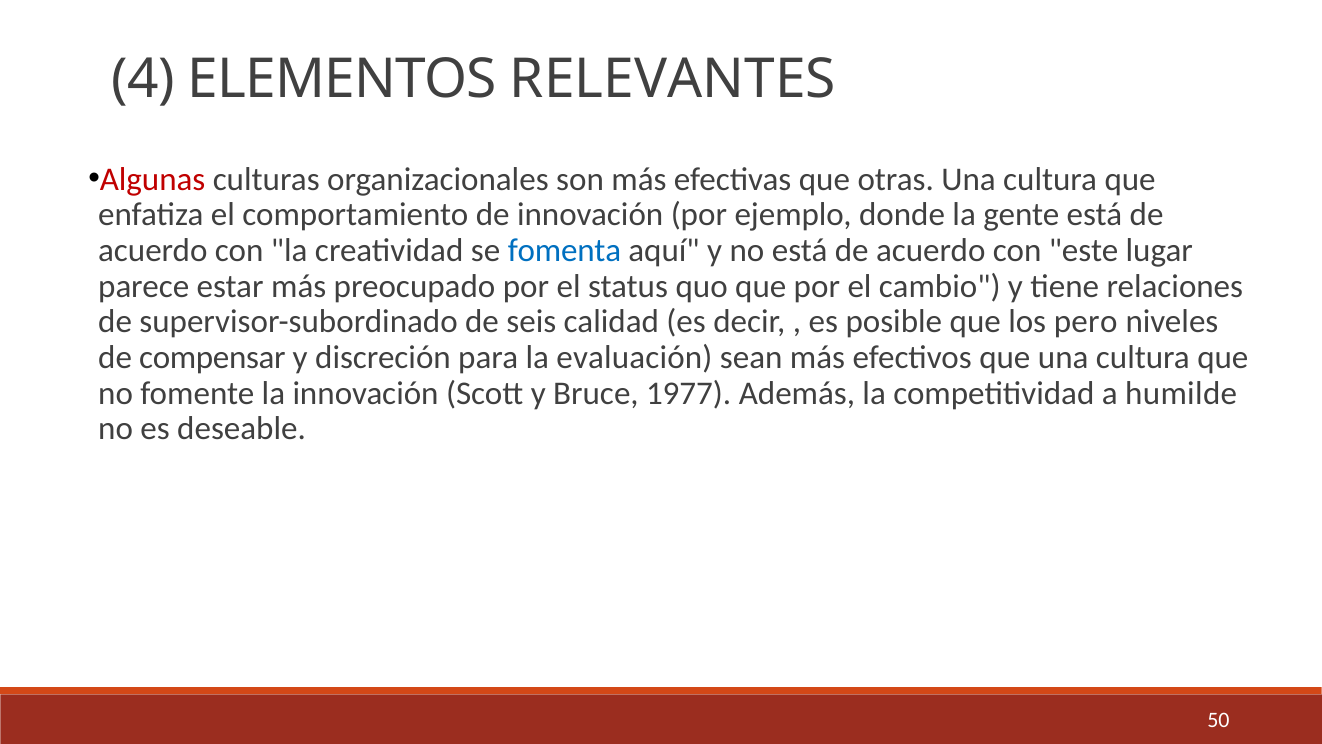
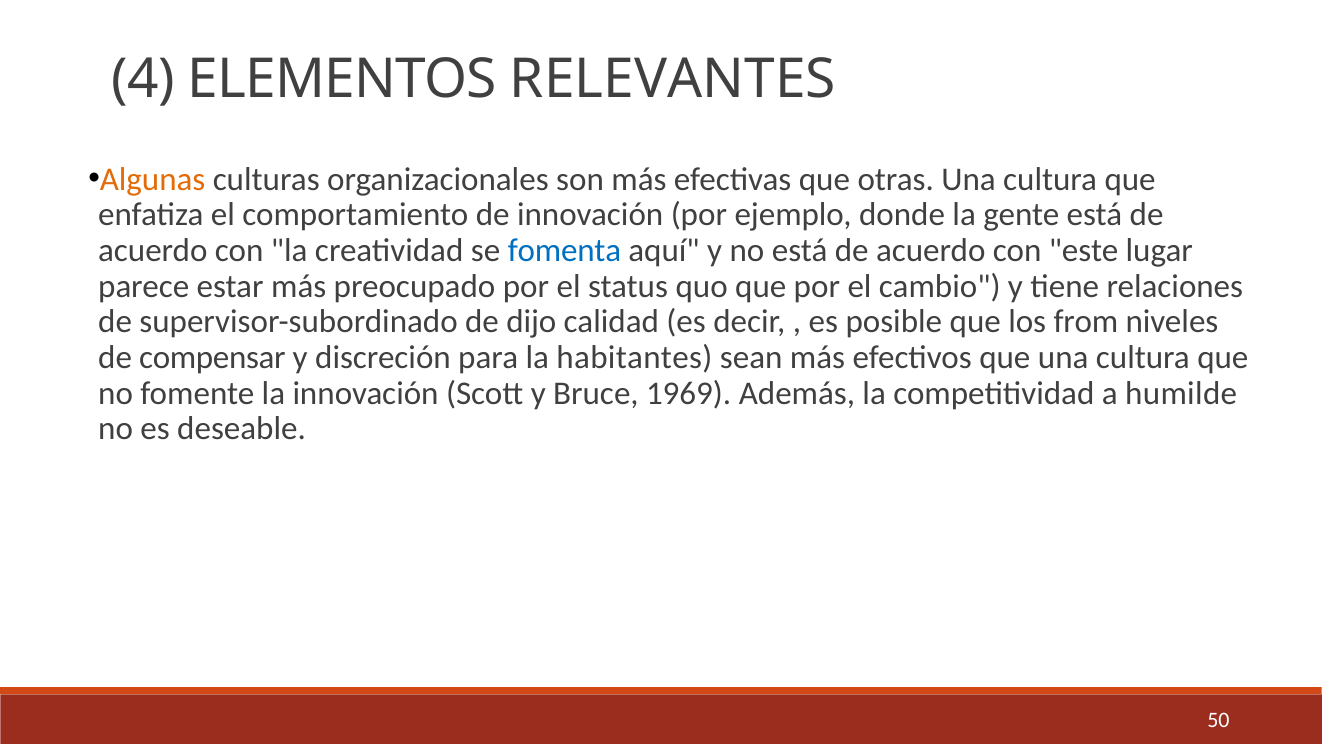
Algunas colour: red -> orange
seis: seis -> dijo
pero: pero -> from
evaluación: evaluación -> habitantes
1977: 1977 -> 1969
